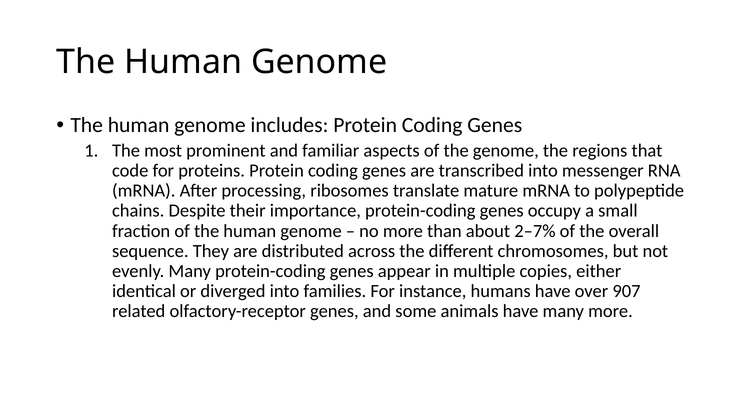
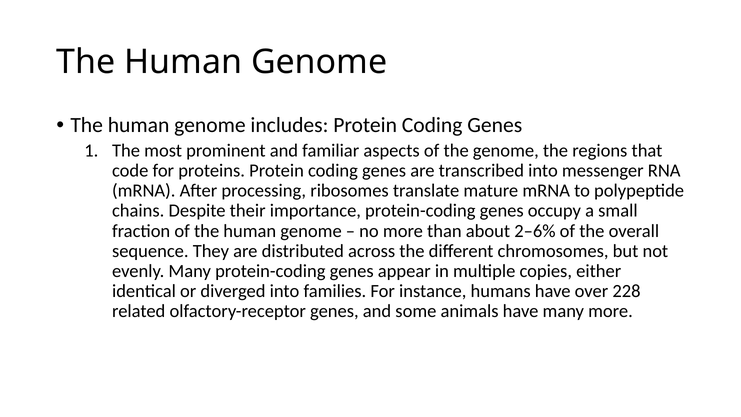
2–7%: 2–7% -> 2–6%
907: 907 -> 228
